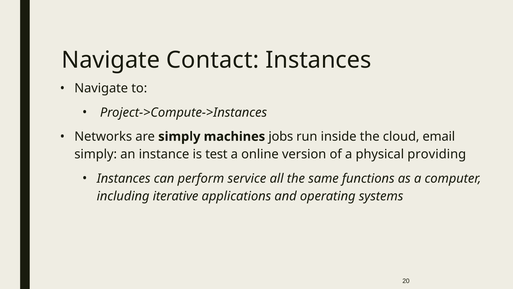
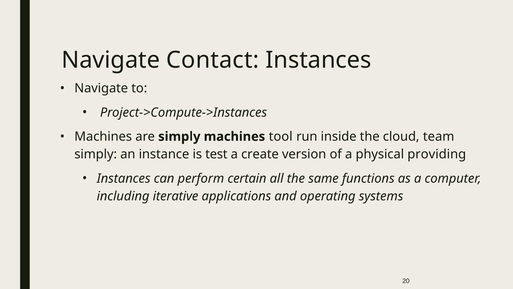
Networks at (103, 136): Networks -> Machines
jobs: jobs -> tool
email: email -> team
online: online -> create
service: service -> certain
